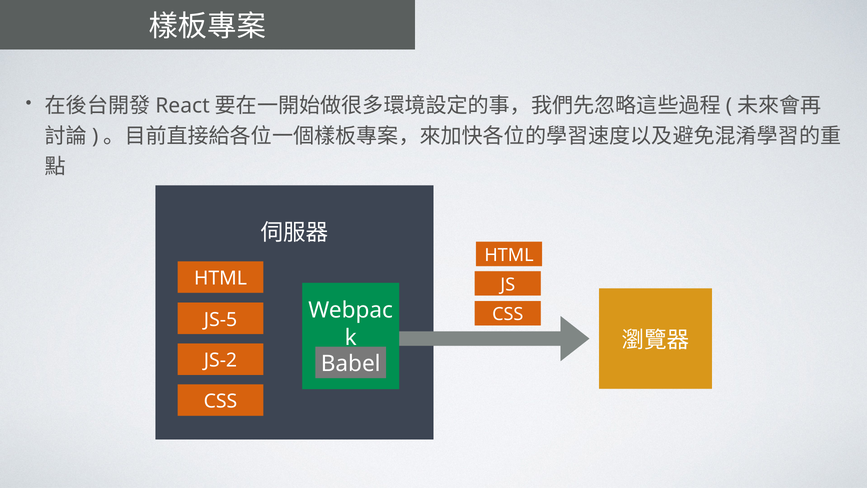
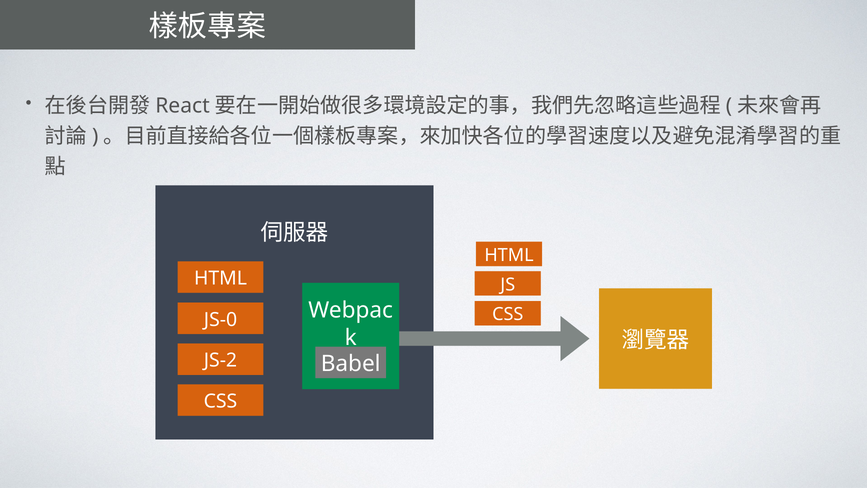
JS-5: JS-5 -> JS-0
